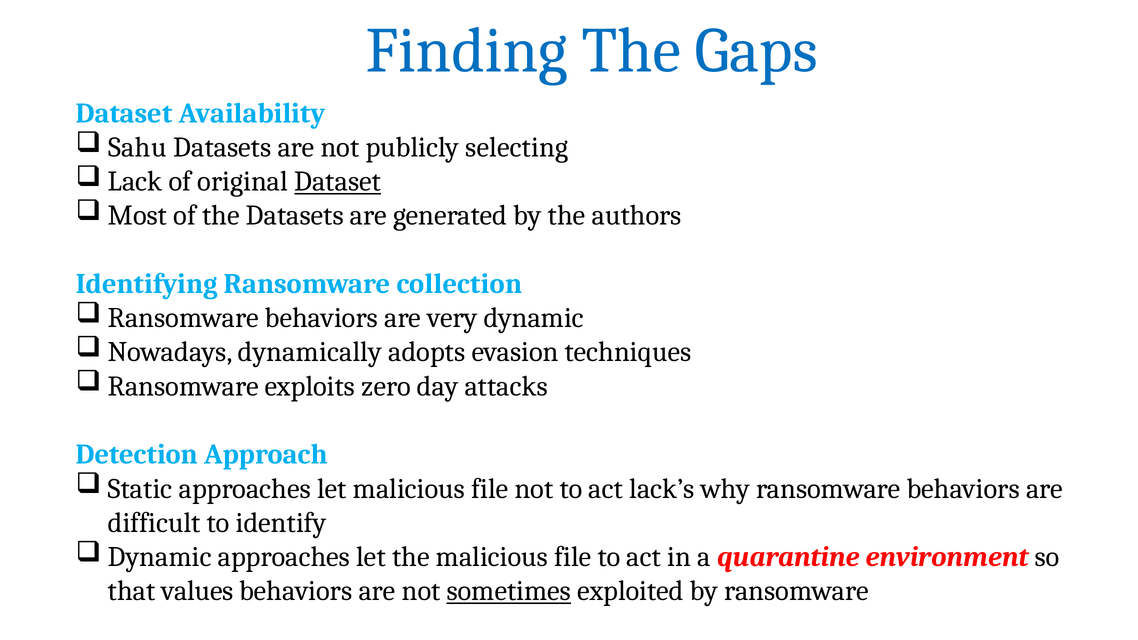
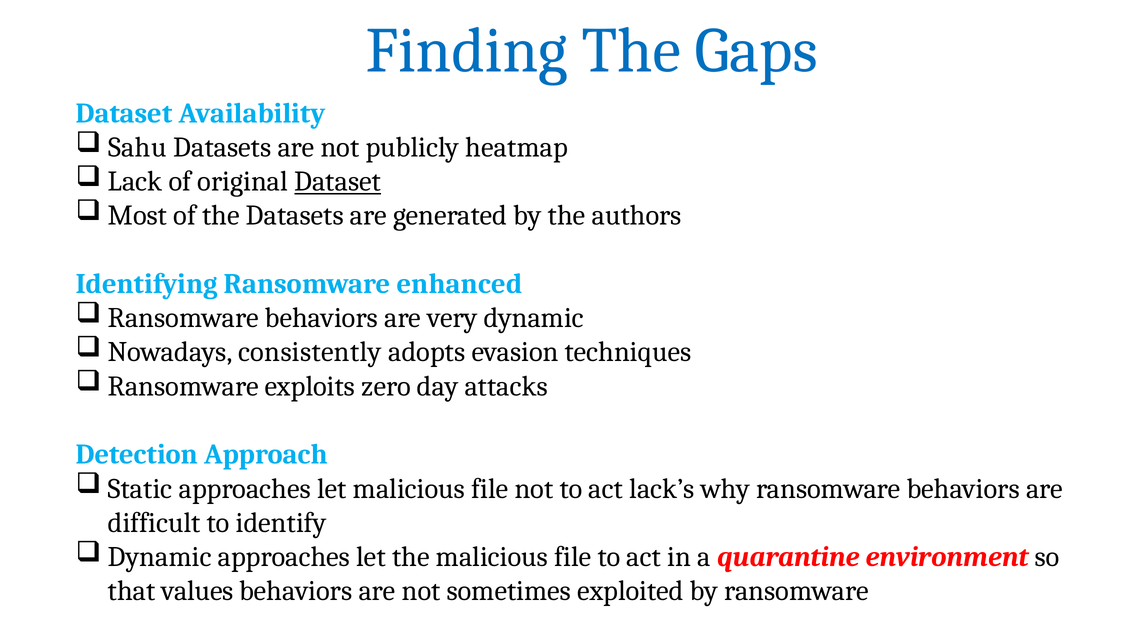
selecting: selecting -> heatmap
collection: collection -> enhanced
dynamically: dynamically -> consistently
sometimes underline: present -> none
